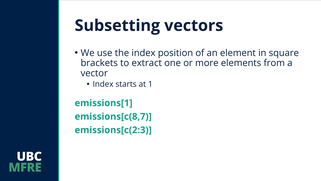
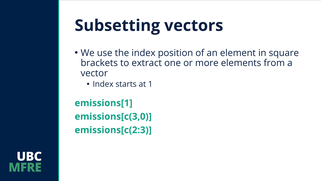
emissions[c(8,7: emissions[c(8,7 -> emissions[c(3,0
